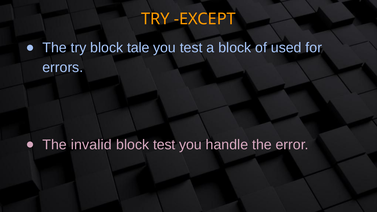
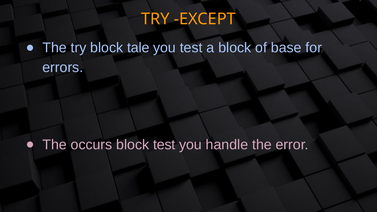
used: used -> base
invalid: invalid -> occurs
